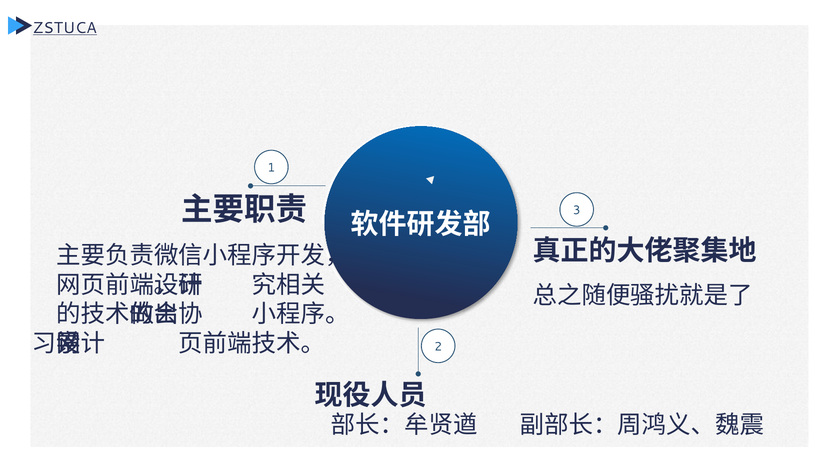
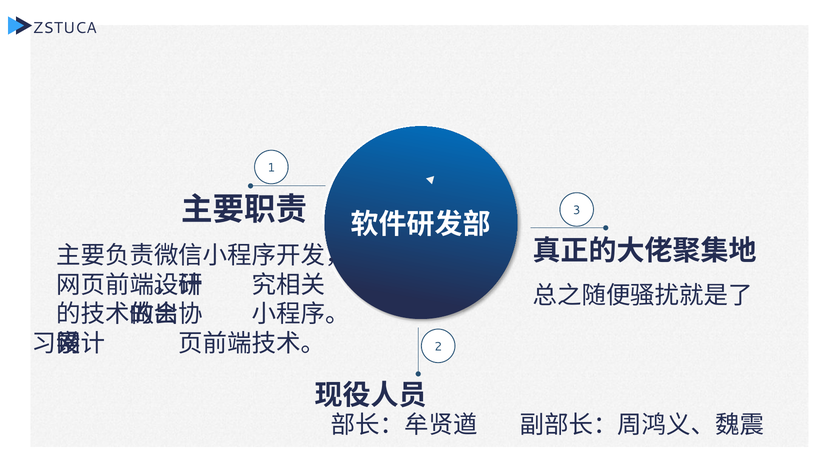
ZSTUCA underline: present -> none
